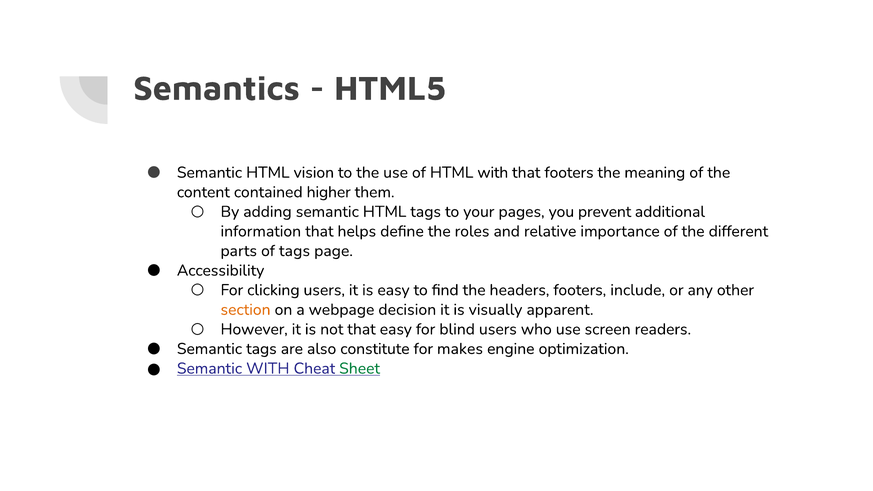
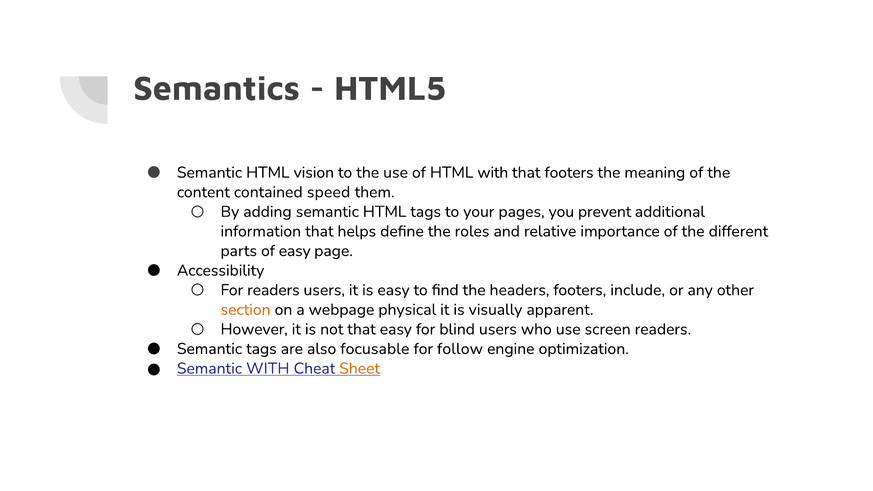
higher: higher -> speed
of tags: tags -> easy
For clicking: clicking -> readers
decision: decision -> physical
constitute: constitute -> focusable
makes: makes -> follow
Sheet colour: green -> orange
